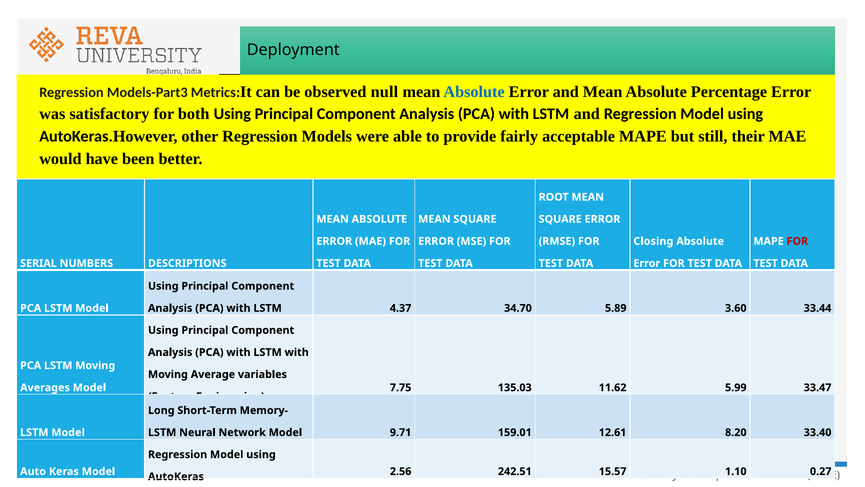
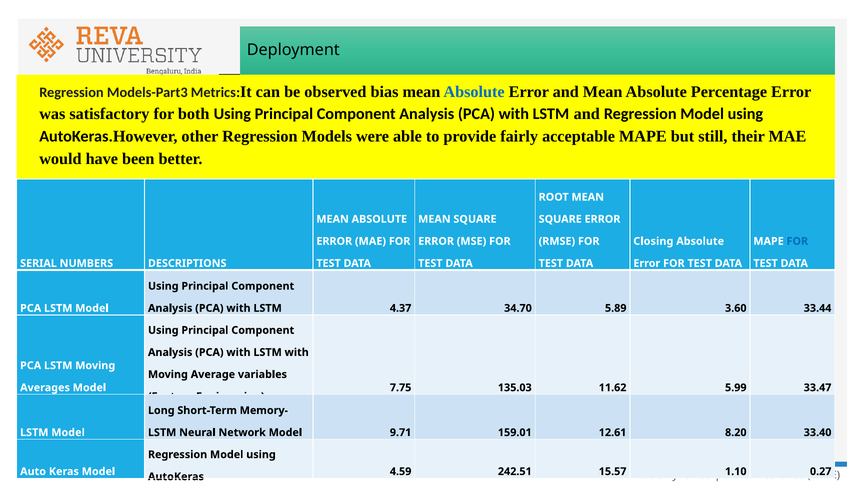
null: null -> bias
FOR at (797, 241) colour: red -> blue
2.56: 2.56 -> 4.59
